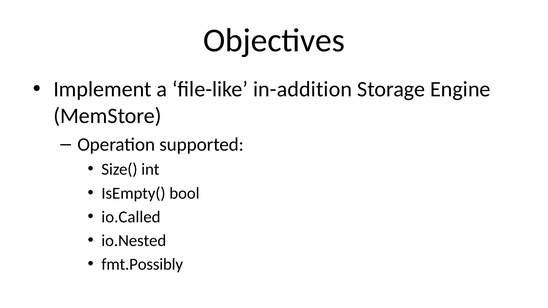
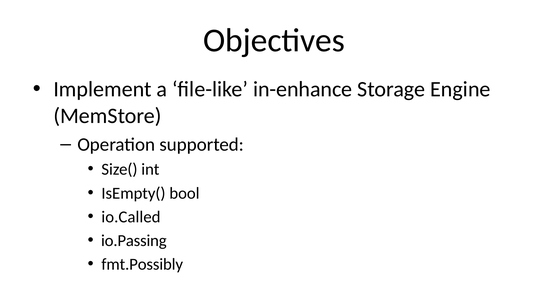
in-addition: in-addition -> in-enhance
io.Nested: io.Nested -> io.Passing
